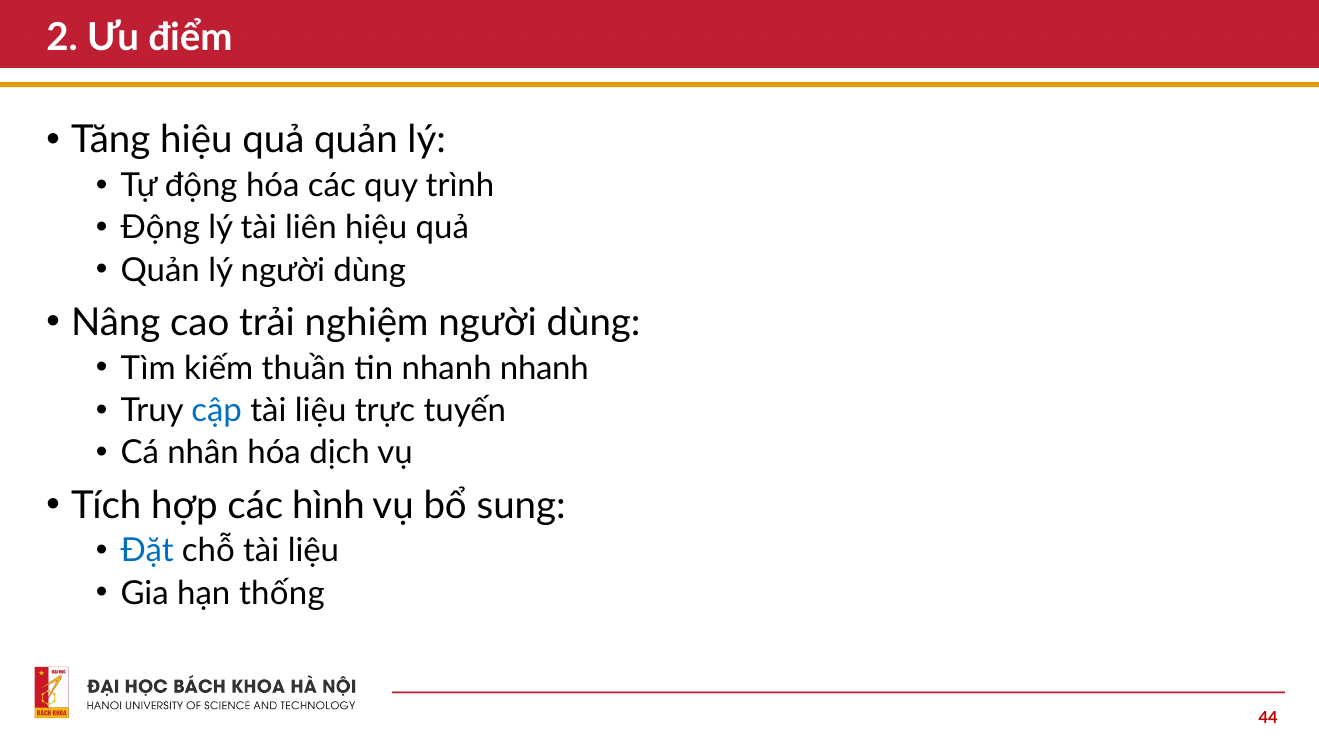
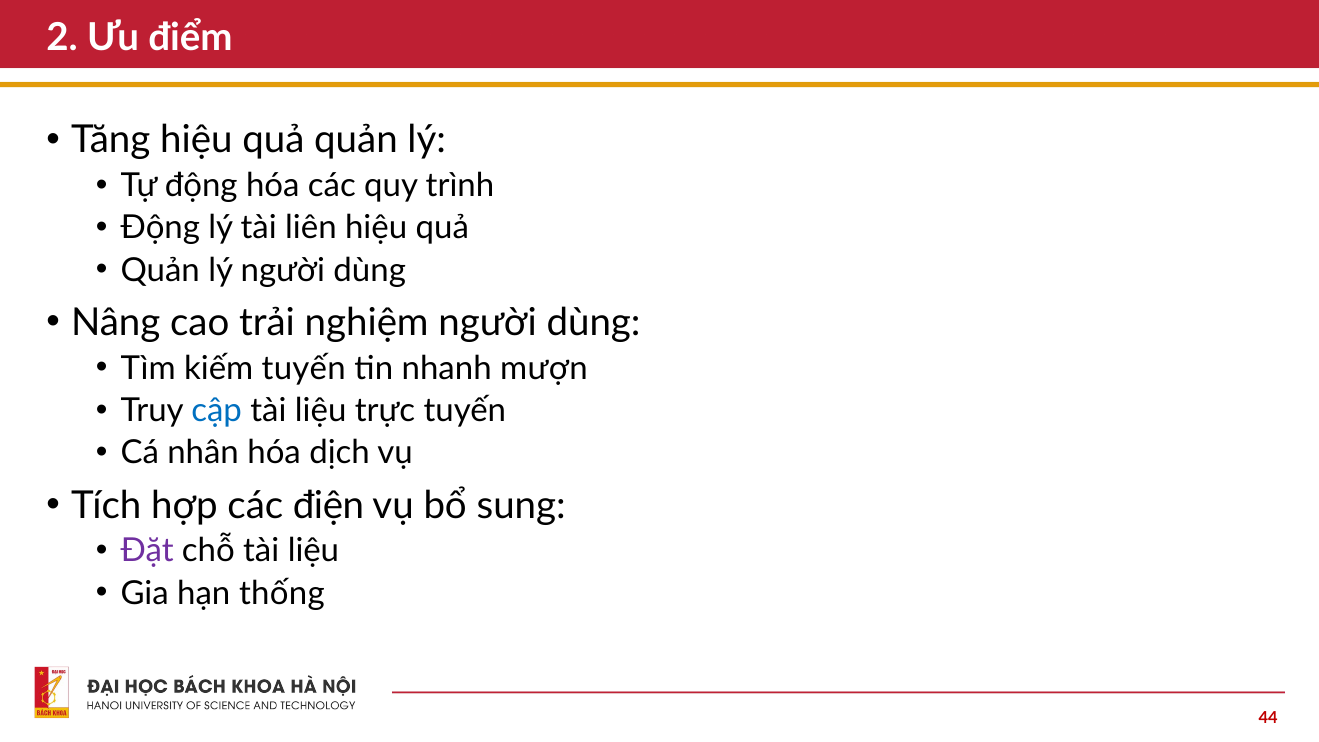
kiếm thuần: thuần -> tuyến
nhanh nhanh: nhanh -> mượn
hình: hình -> điện
Đặt colour: blue -> purple
